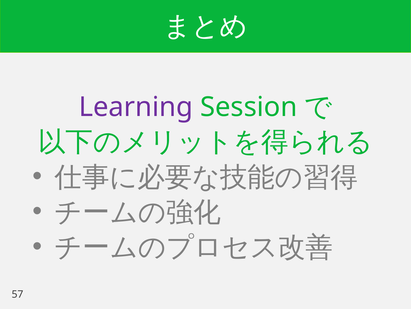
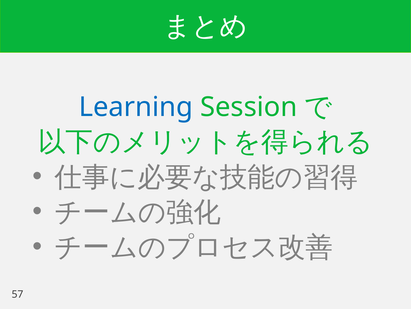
Learning colour: purple -> blue
